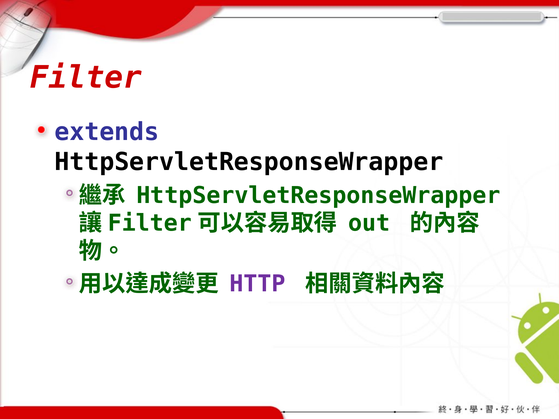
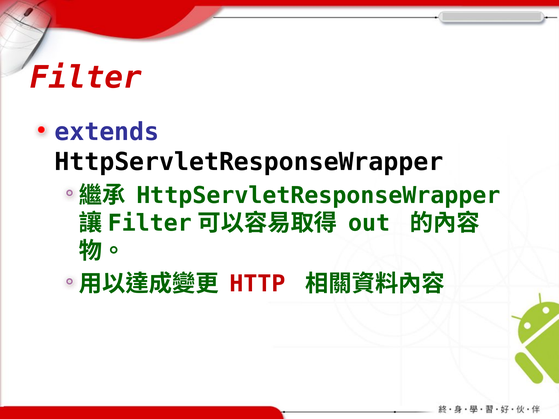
HTTP colour: purple -> red
